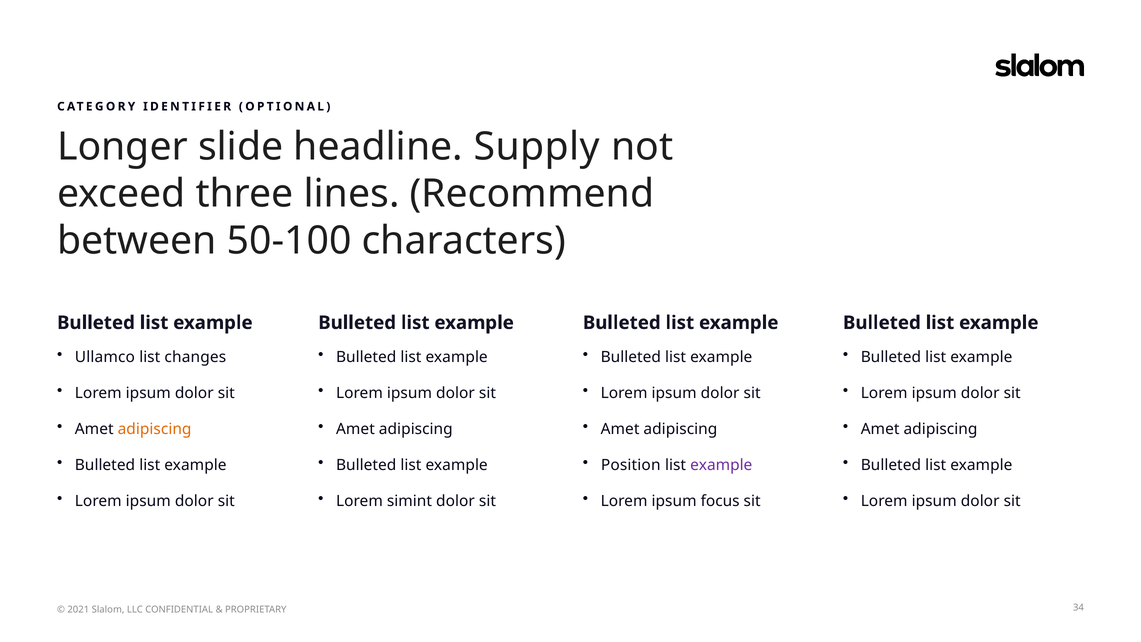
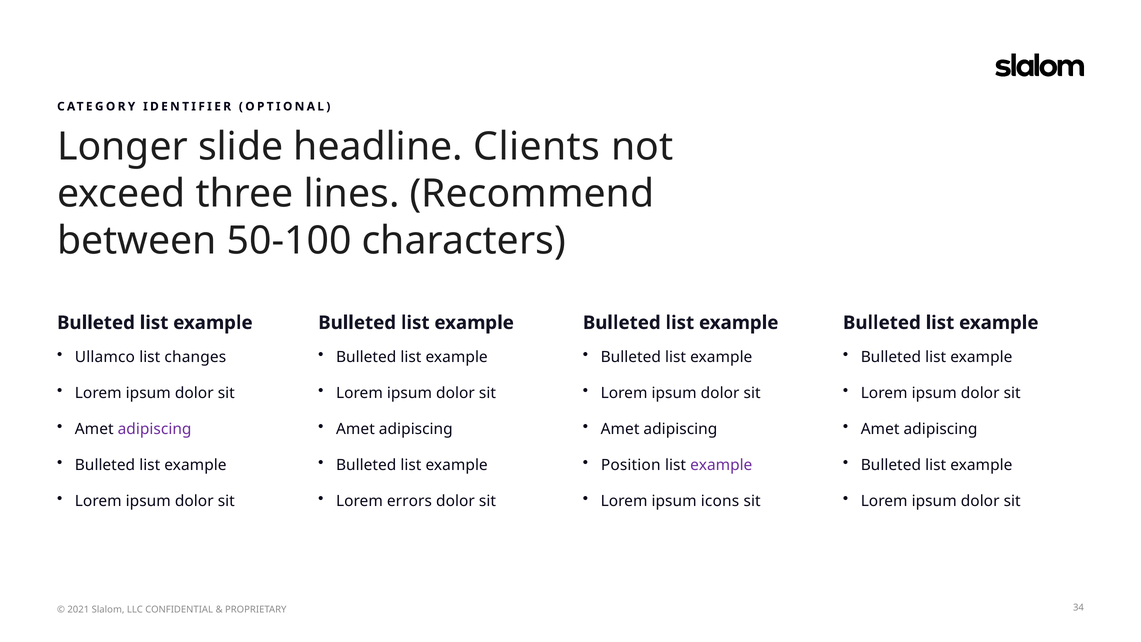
Supply: Supply -> Clients
adipiscing at (155, 429) colour: orange -> purple
simint: simint -> errors
focus: focus -> icons
